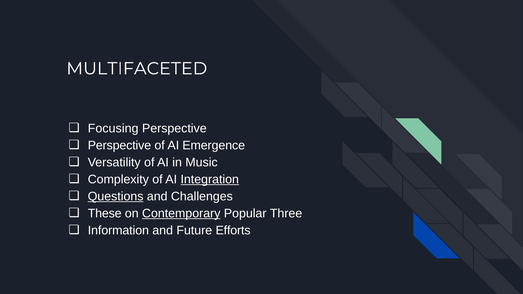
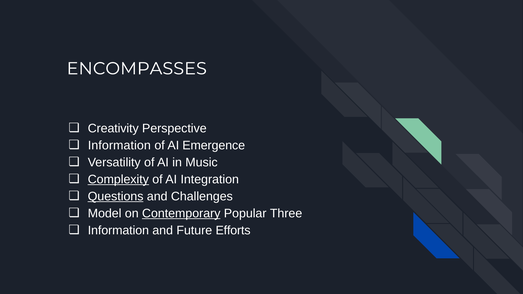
MULTIFACETED: MULTIFACETED -> ENCOMPASSES
Focusing: Focusing -> Creativity
Perspective at (119, 145): Perspective -> Information
Complexity underline: none -> present
Integration underline: present -> none
These: These -> Model
